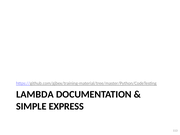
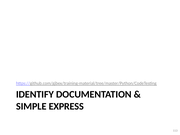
LAMBDA: LAMBDA -> IDENTIFY
